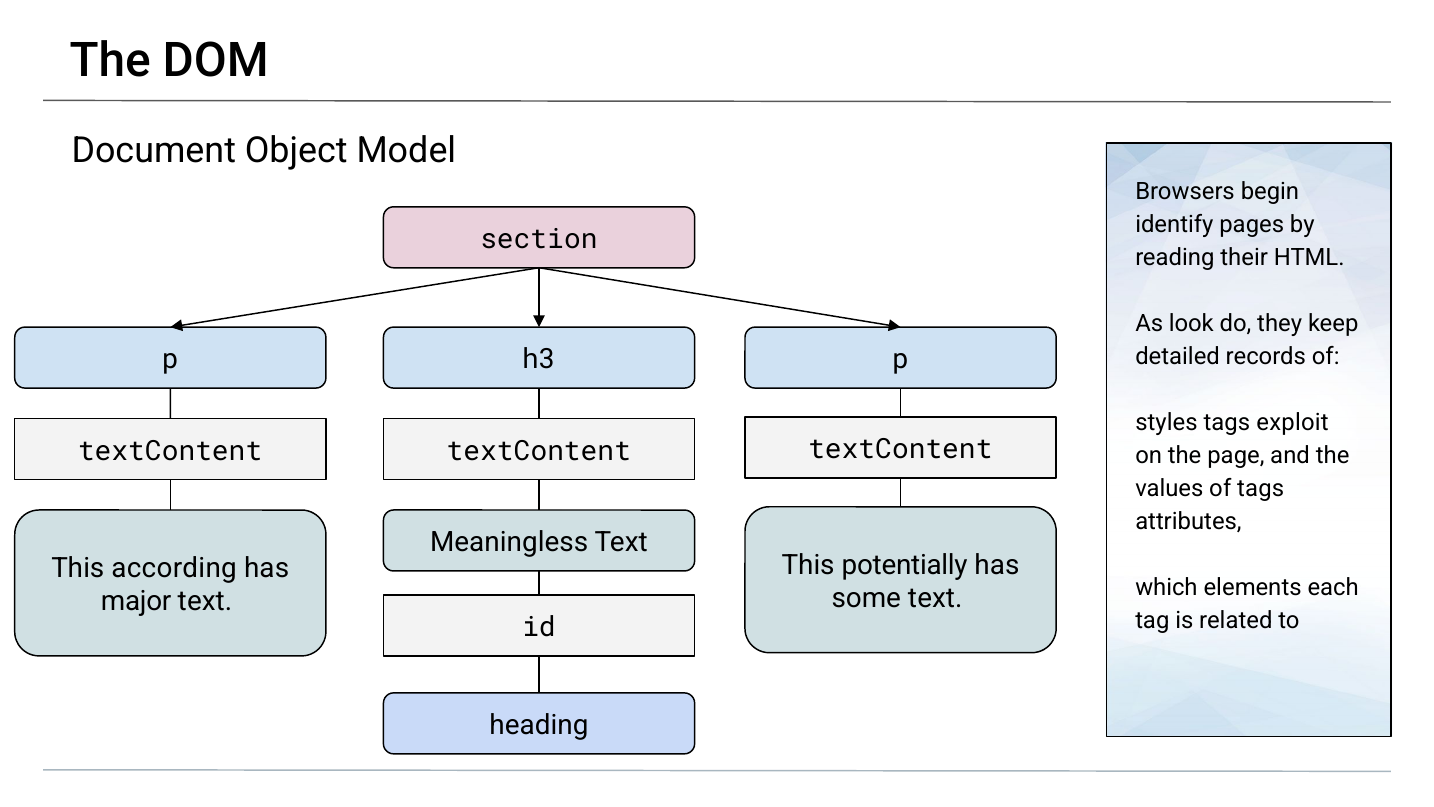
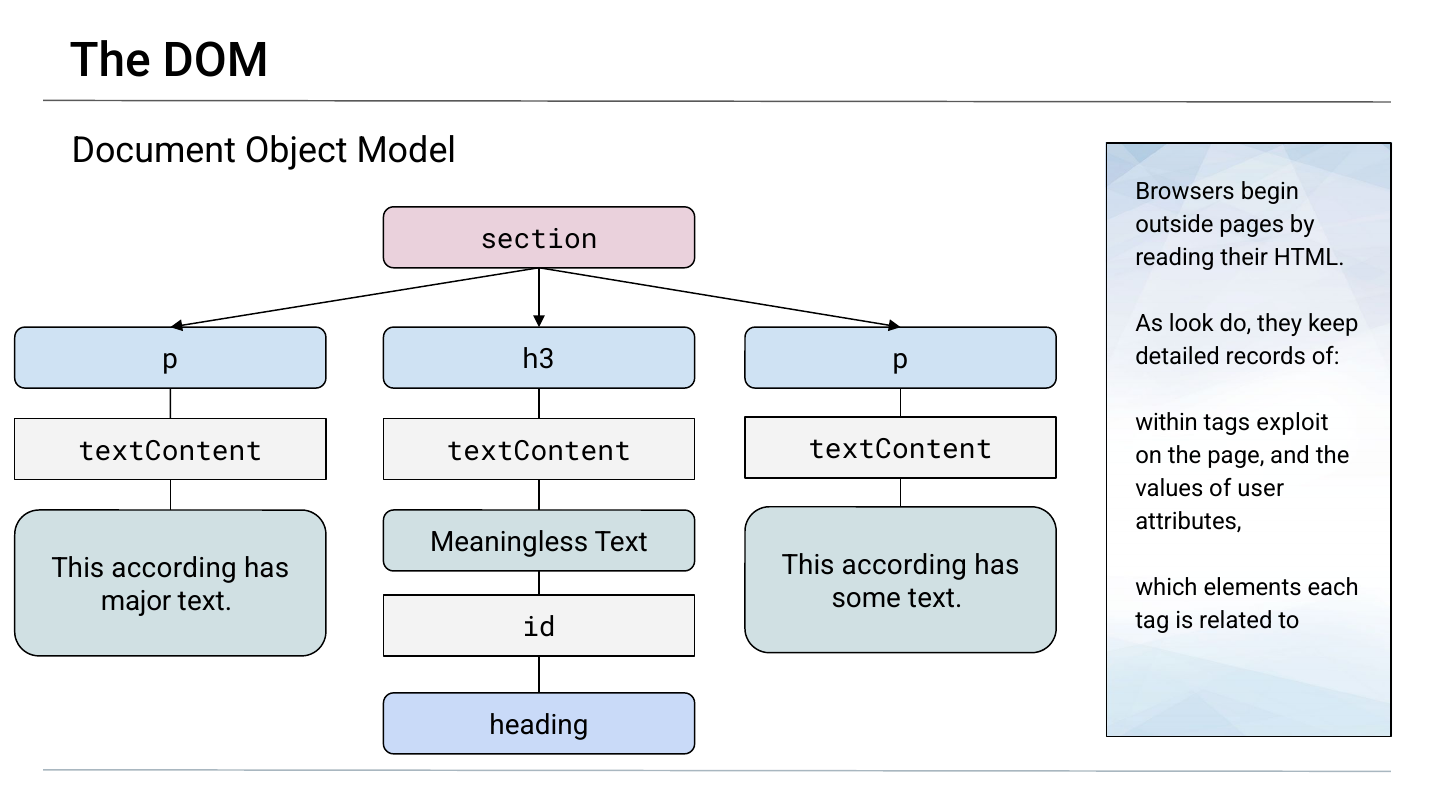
identify: identify -> outside
styles: styles -> within
of tags: tags -> user
potentially at (905, 565): potentially -> according
